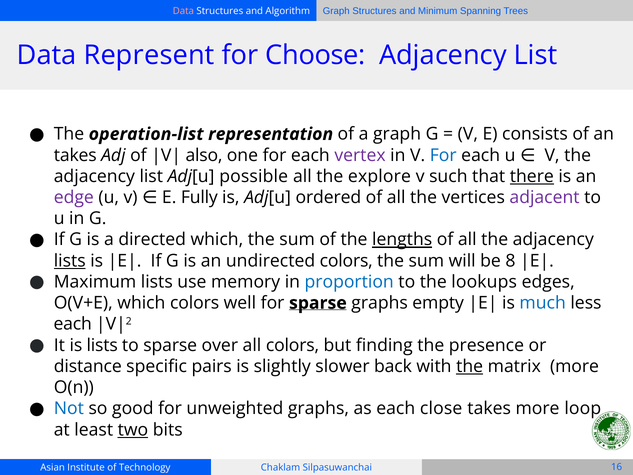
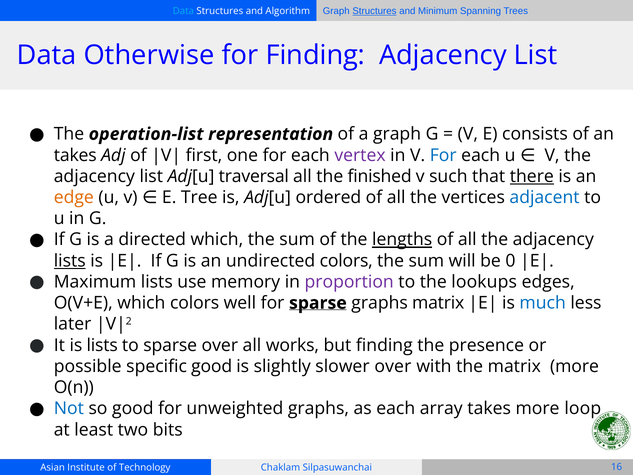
Data at (183, 11) colour: pink -> light blue
Structures at (374, 11) underline: none -> present
Represent: Represent -> Otherwise
for Choose: Choose -> Finding
also: also -> first
possible: possible -> traversal
explore: explore -> finished
adjacent colour: purple -> blue
edge colour: purple -> orange
Fully: Fully -> Tree
8: 8 -> 0
proportion colour: blue -> purple
graphs empty: empty -> matrix
each at (73, 324): each -> later
all colors: colors -> works
distance: distance -> possible
specific pairs: pairs -> good
slower back: back -> over
the at (470, 366) underline: present -> none
close: close -> array
two underline: present -> none
